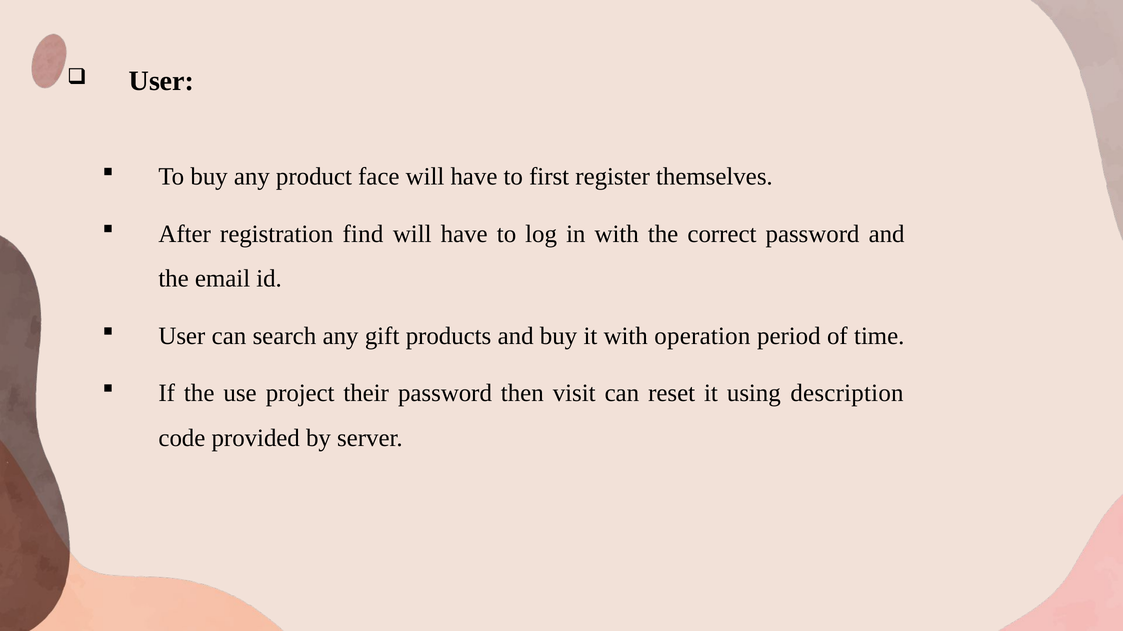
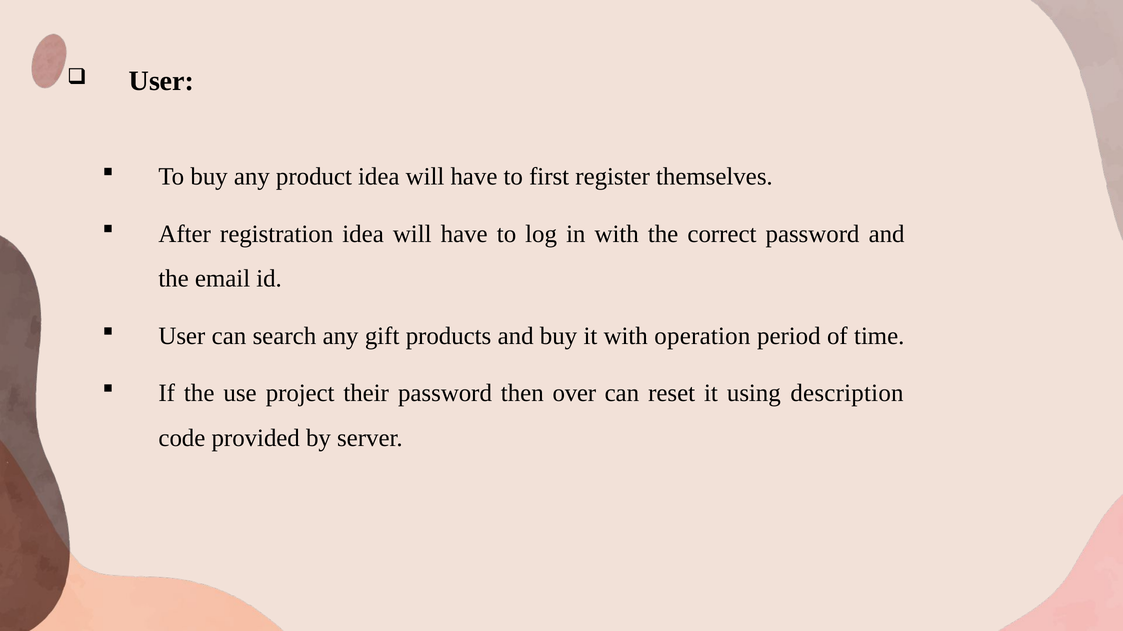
product face: face -> idea
registration find: find -> idea
visit: visit -> over
